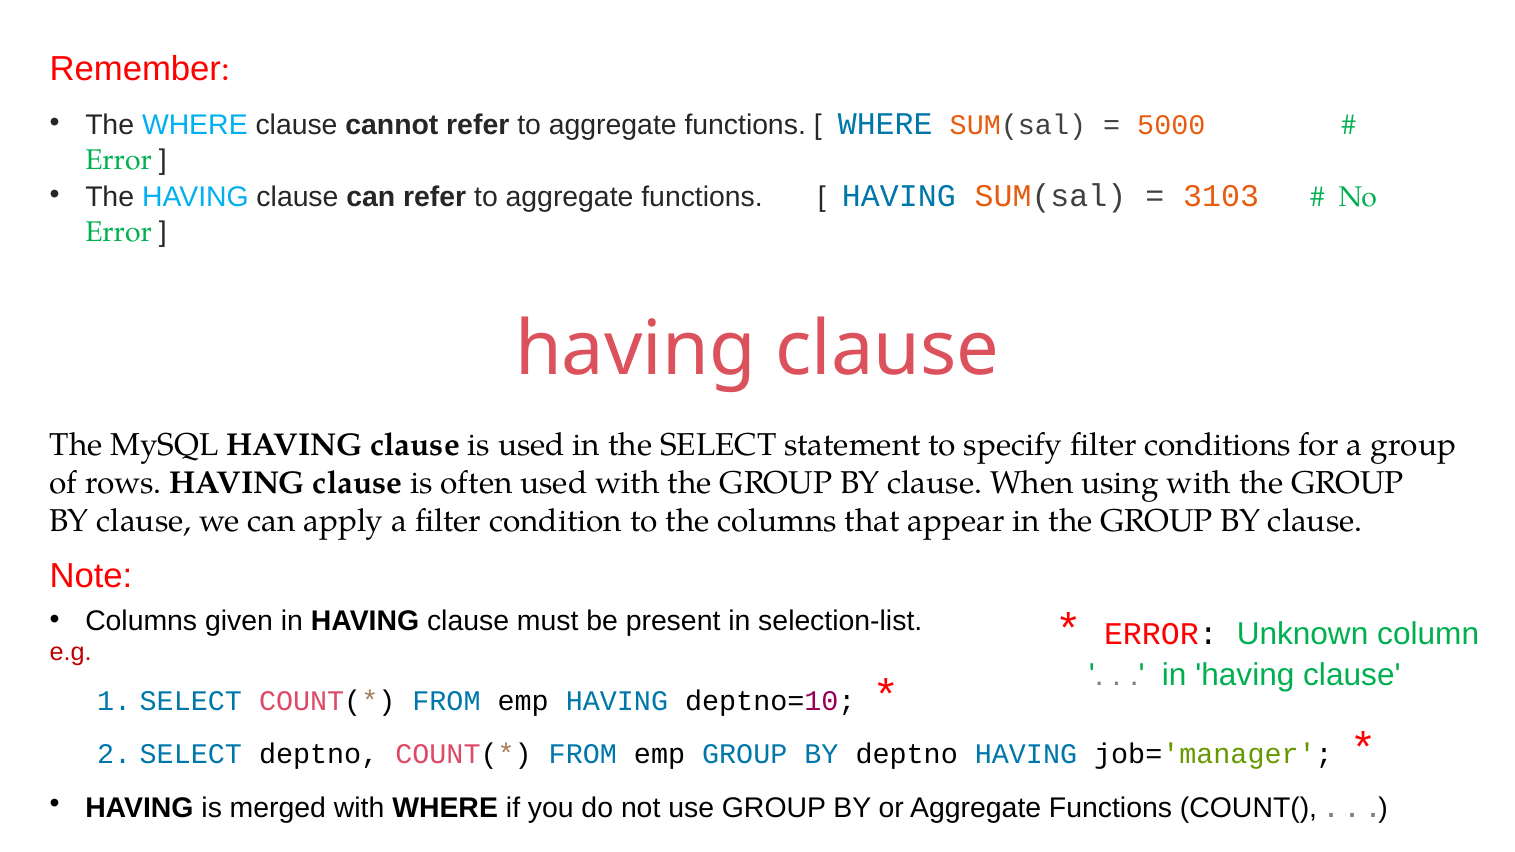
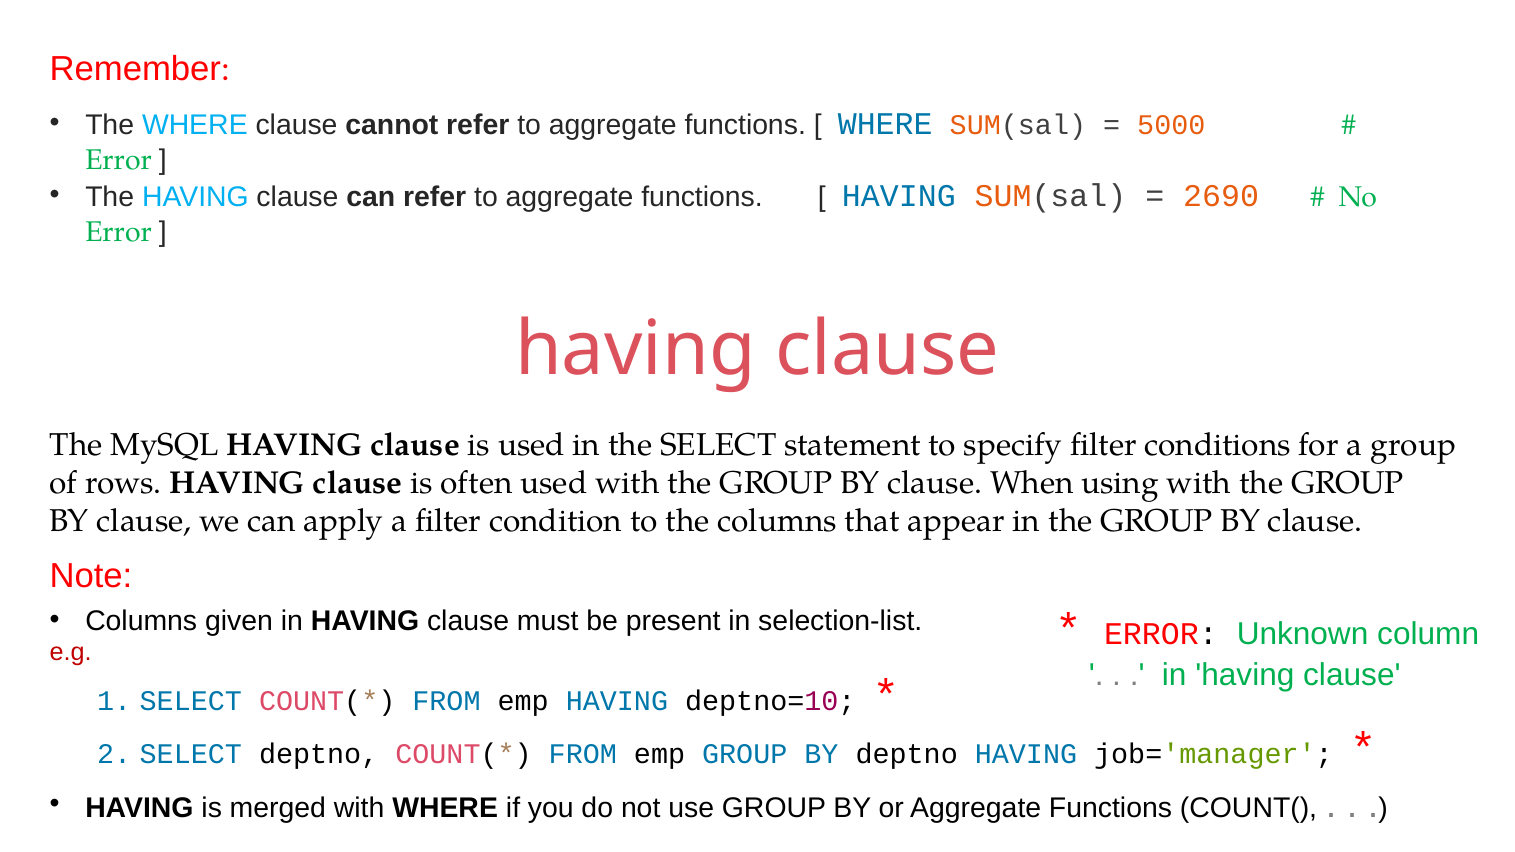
3103: 3103 -> 2690
